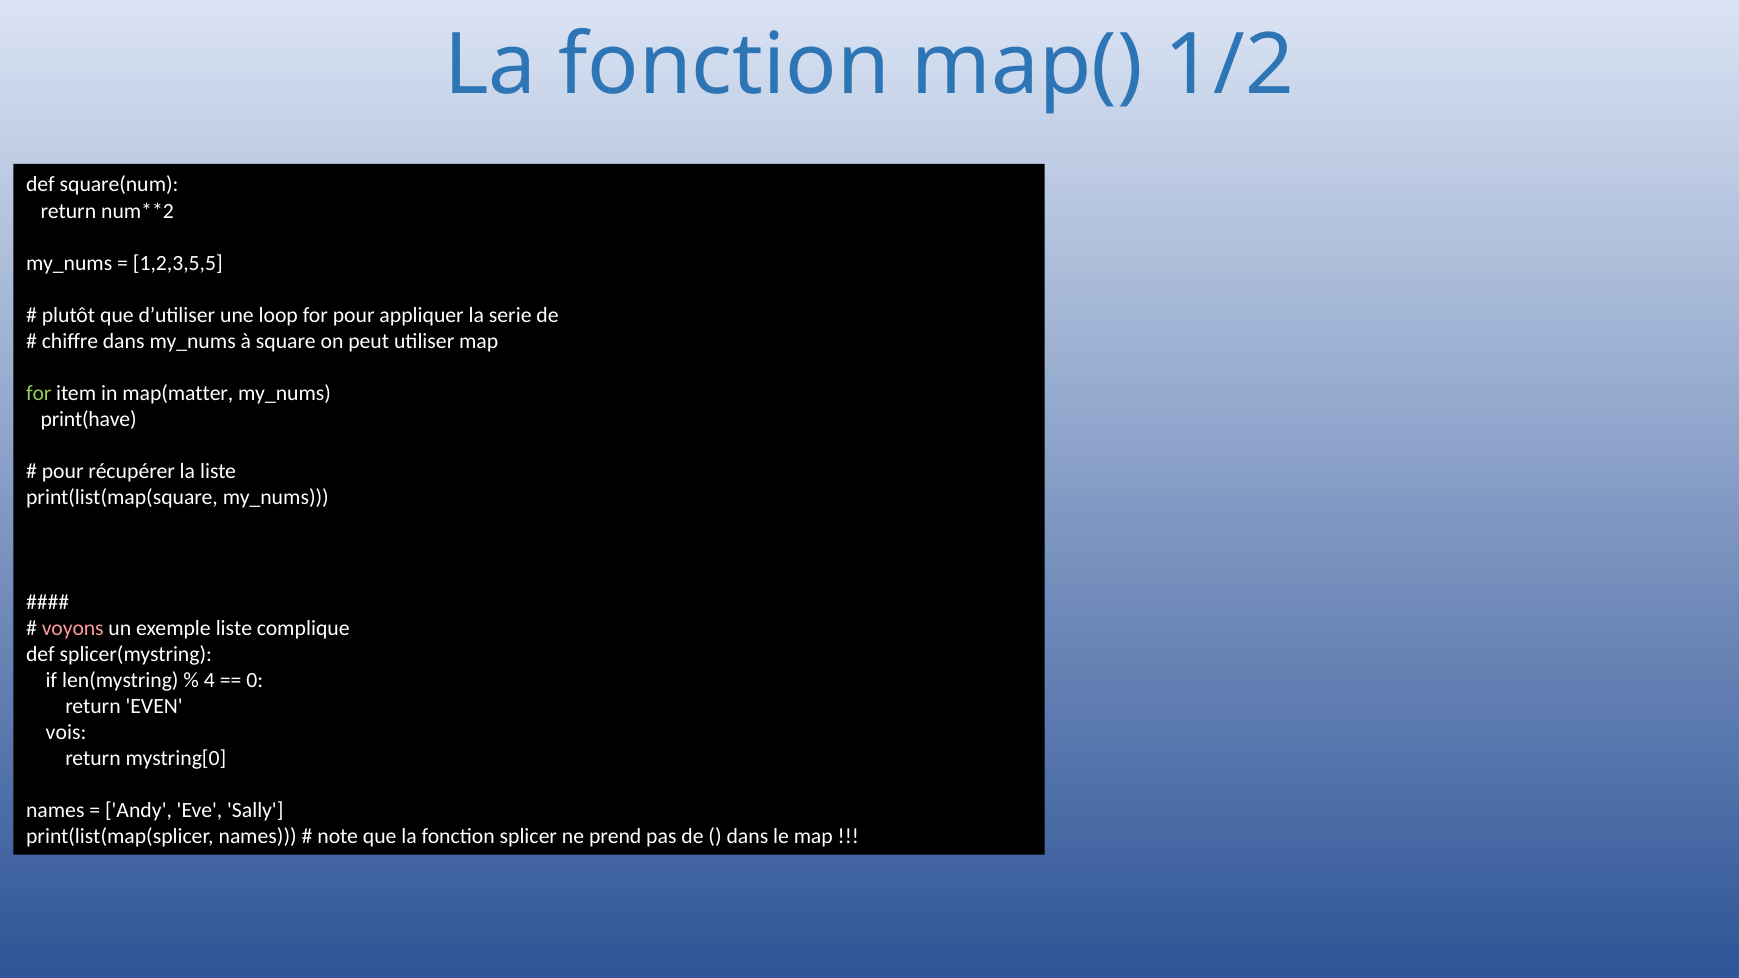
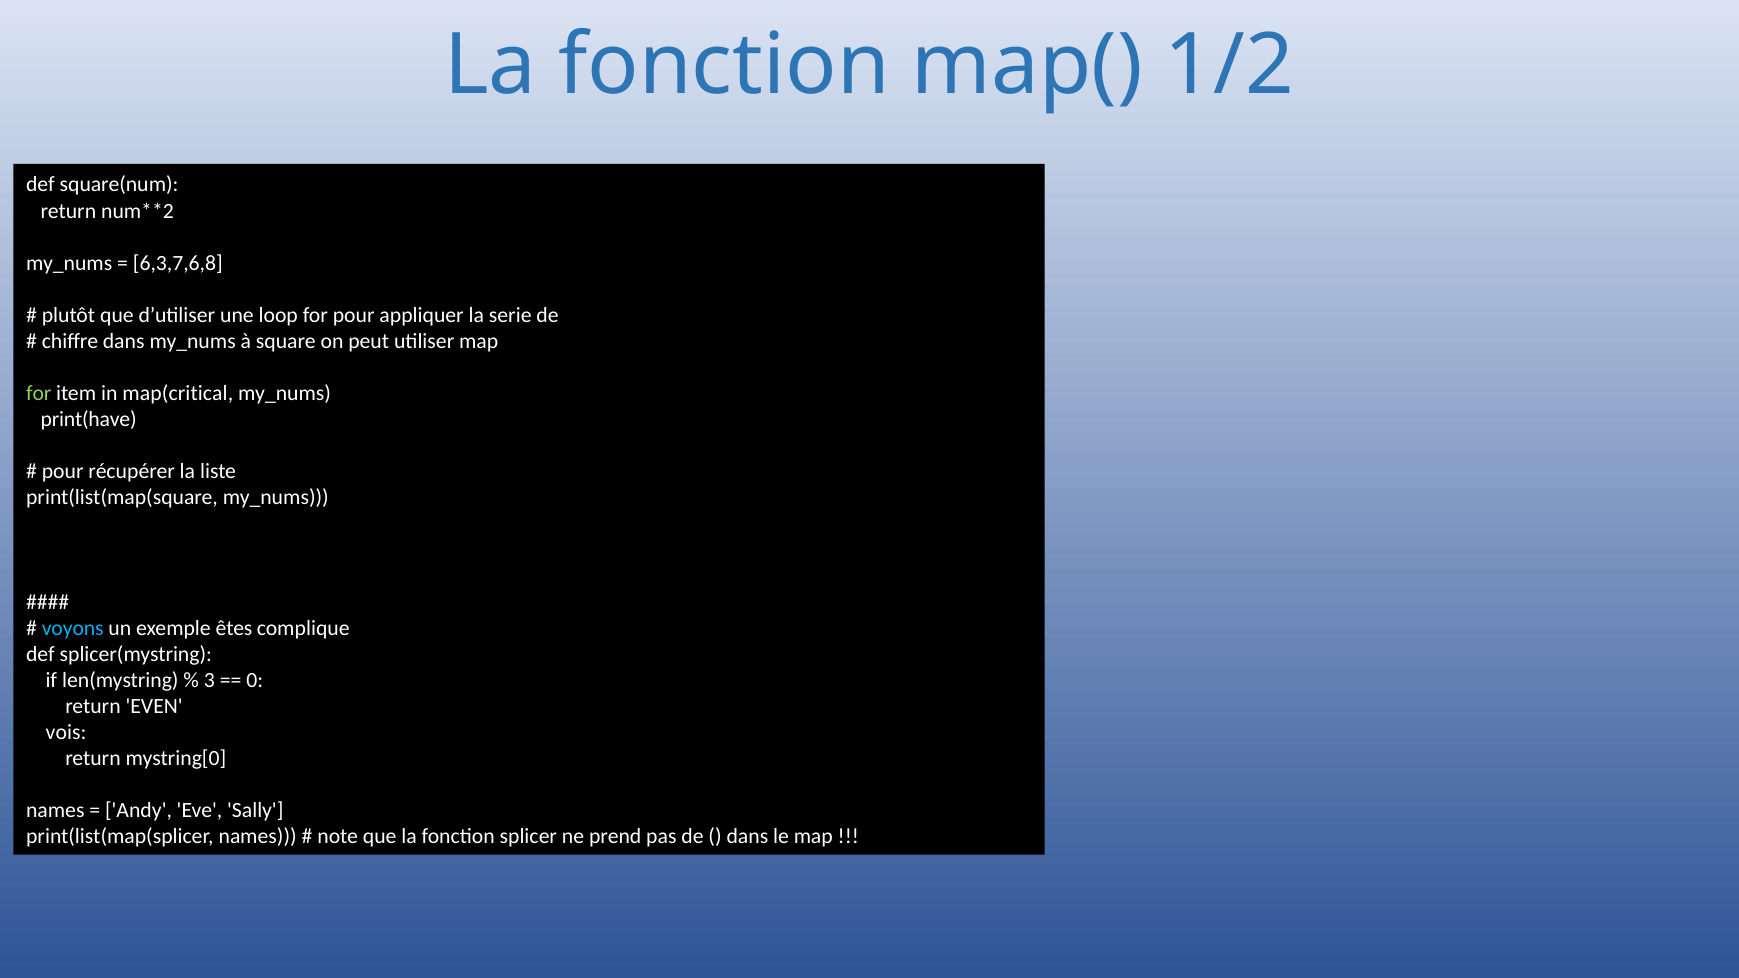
1,2,3,5,5: 1,2,3,5,5 -> 6,3,7,6,8
map(matter: map(matter -> map(critical
voyons colour: pink -> light blue
exemple liste: liste -> êtes
4: 4 -> 3
